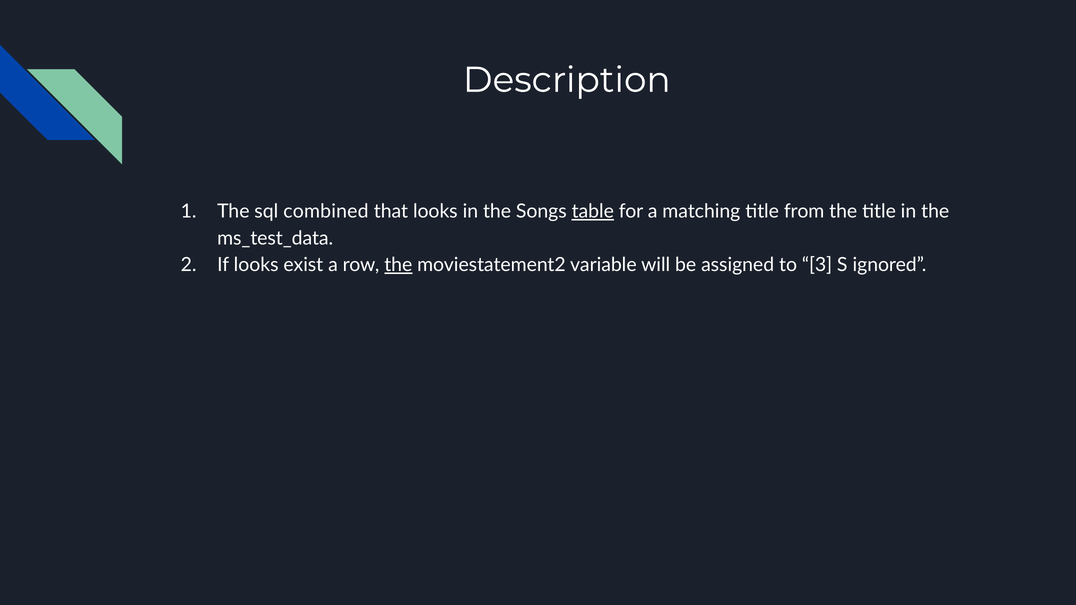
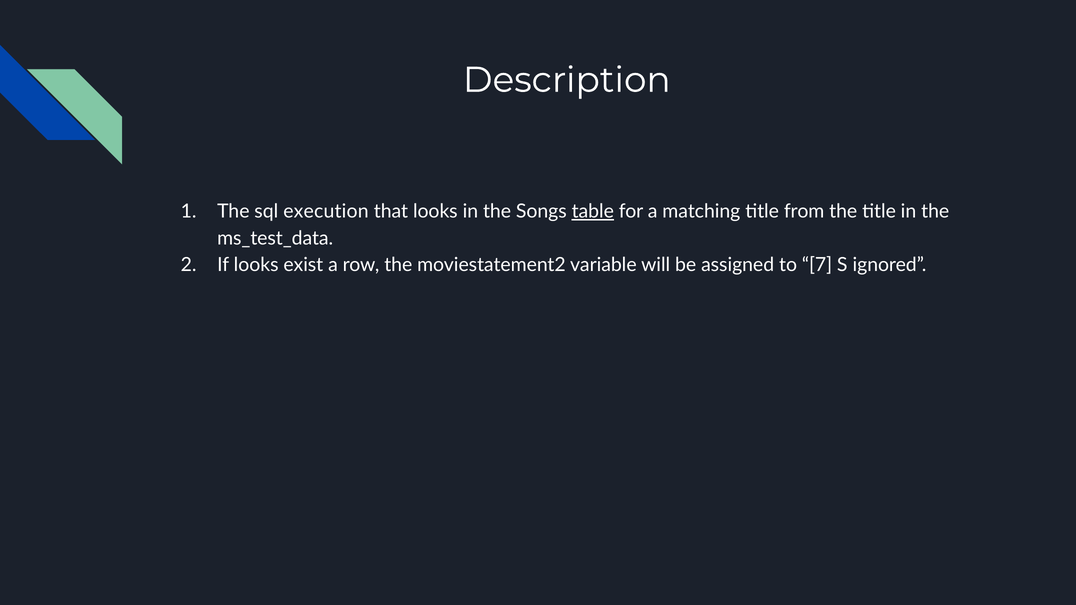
combined: combined -> execution
the at (398, 265) underline: present -> none
3: 3 -> 7
